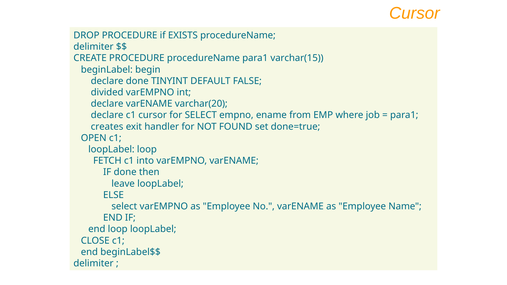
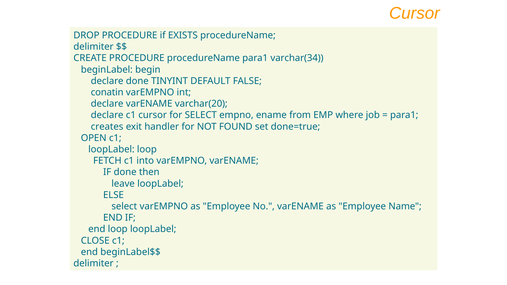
varchar(15: varchar(15 -> varchar(34
divided: divided -> conatin
